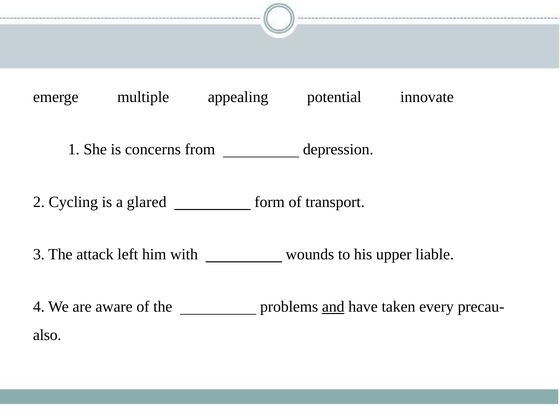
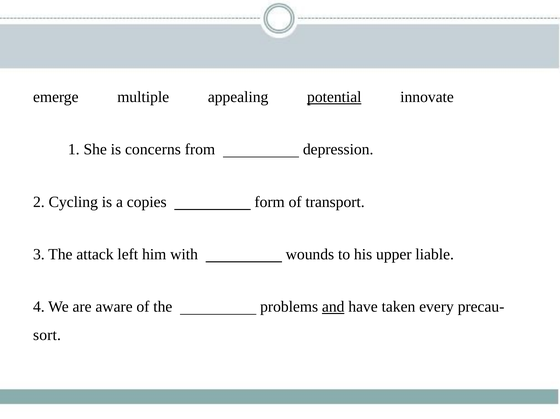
potential underline: none -> present
glared: glared -> copies
also: also -> sort
